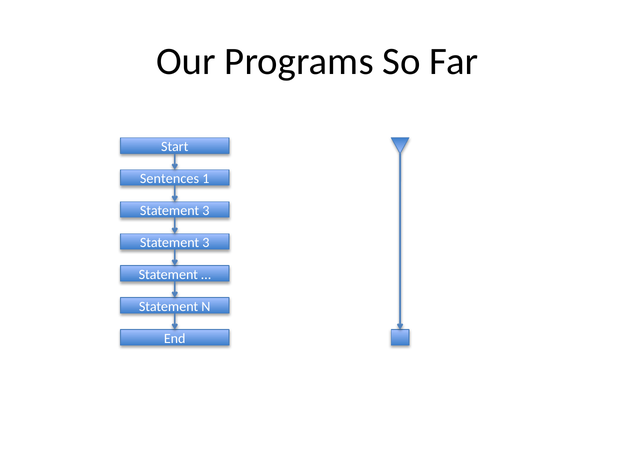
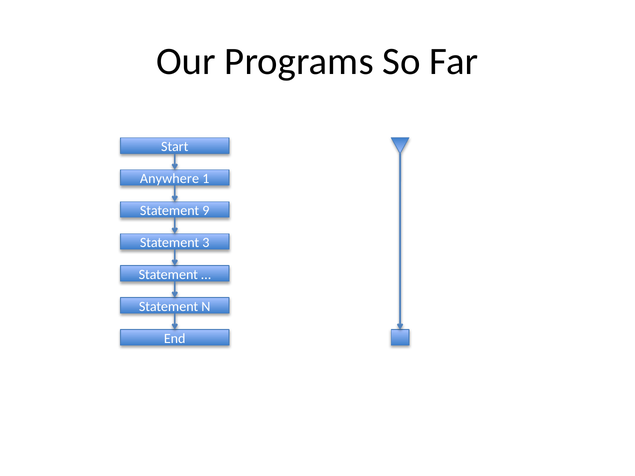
Sentences: Sentences -> Anywhere
3 at (206, 211): 3 -> 9
